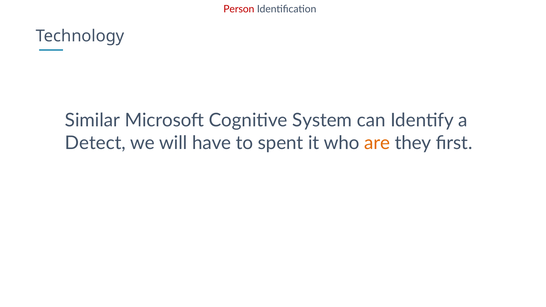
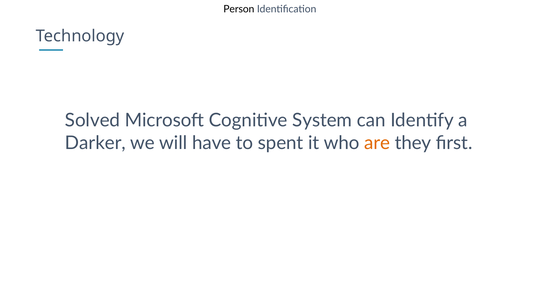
Person colour: red -> black
Similar: Similar -> Solved
Detect: Detect -> Darker
